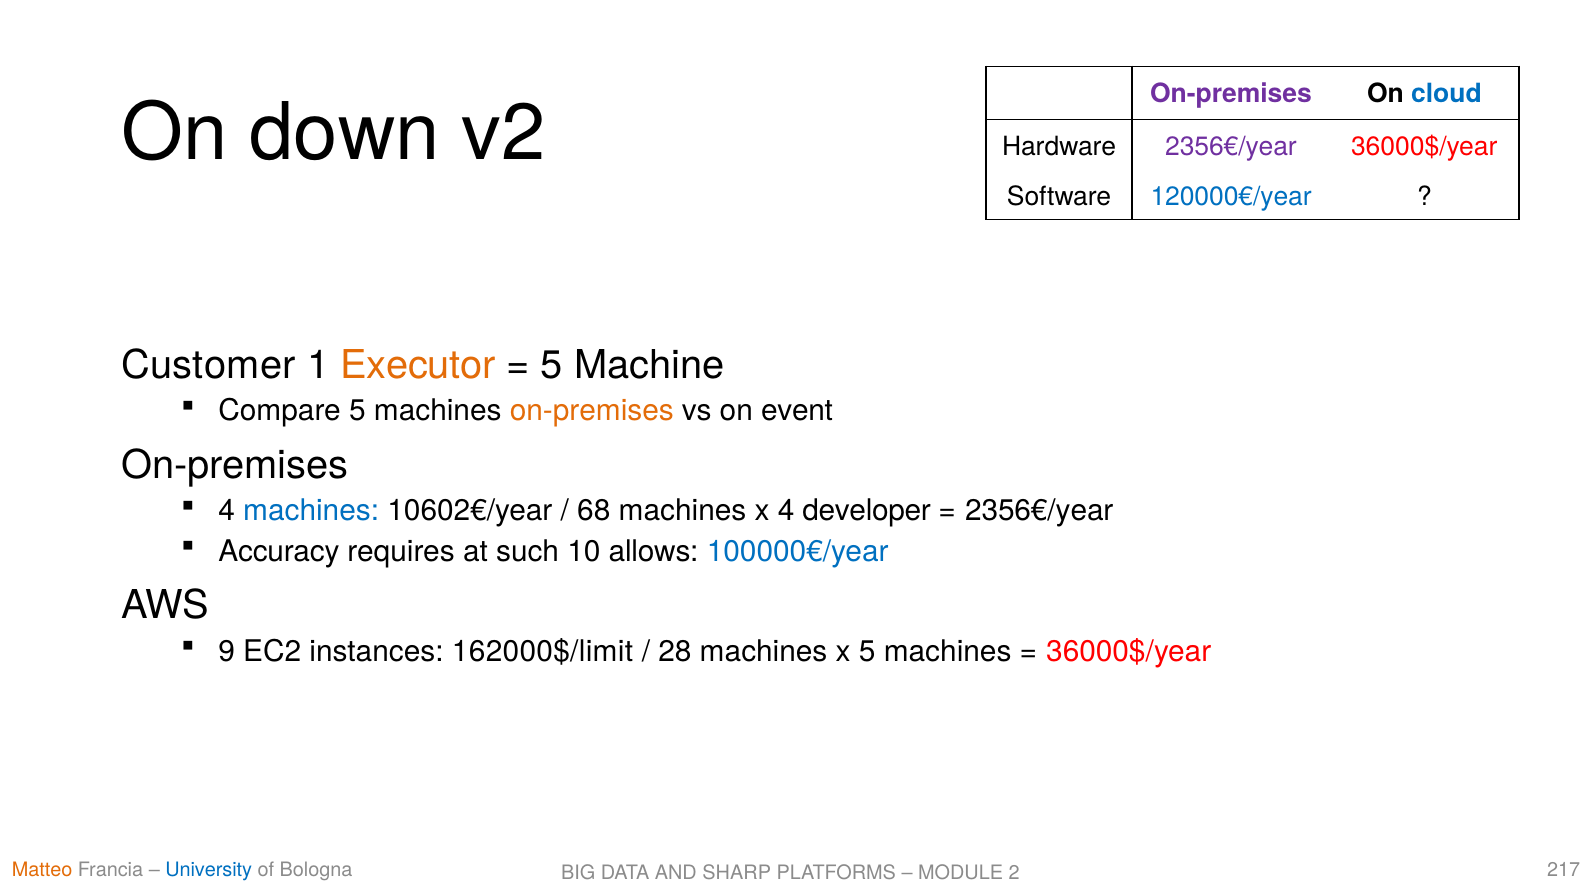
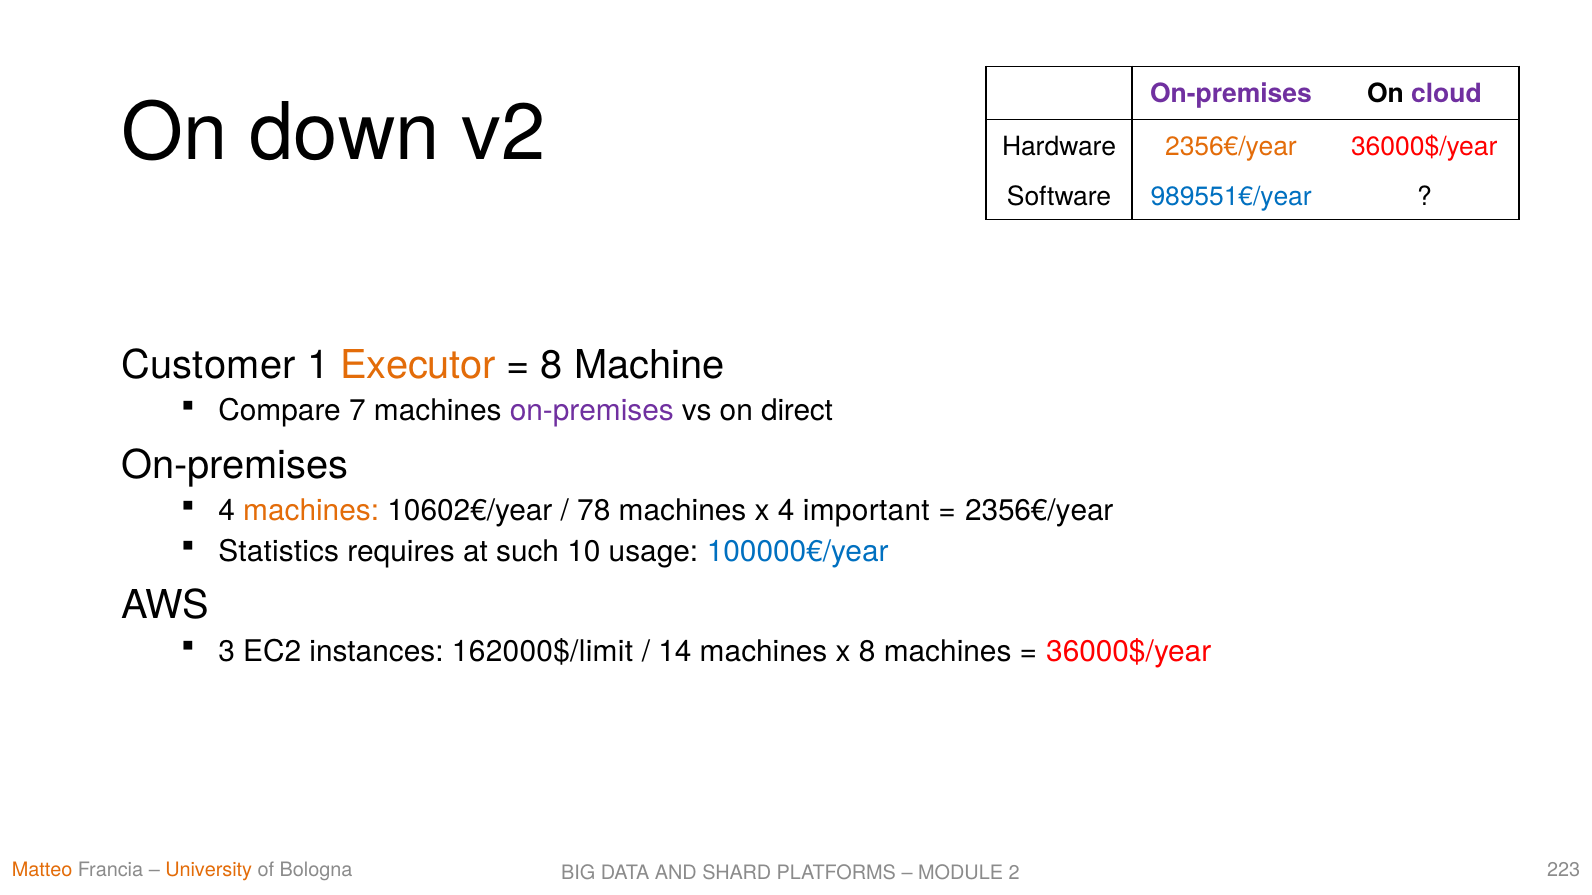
cloud colour: blue -> purple
2356€/year at (1231, 147) colour: purple -> orange
120000€/year: 120000€/year -> 989551€/year
5 at (552, 365): 5 -> 8
Compare 5: 5 -> 7
on-premises at (592, 411) colour: orange -> purple
event: event -> direct
machines at (311, 511) colour: blue -> orange
68: 68 -> 78
developer: developer -> important
Accuracy: Accuracy -> Statistics
allows: allows -> usage
9: 9 -> 3
28: 28 -> 14
x 5: 5 -> 8
University colour: blue -> orange
217: 217 -> 223
SHARP: SHARP -> SHARD
